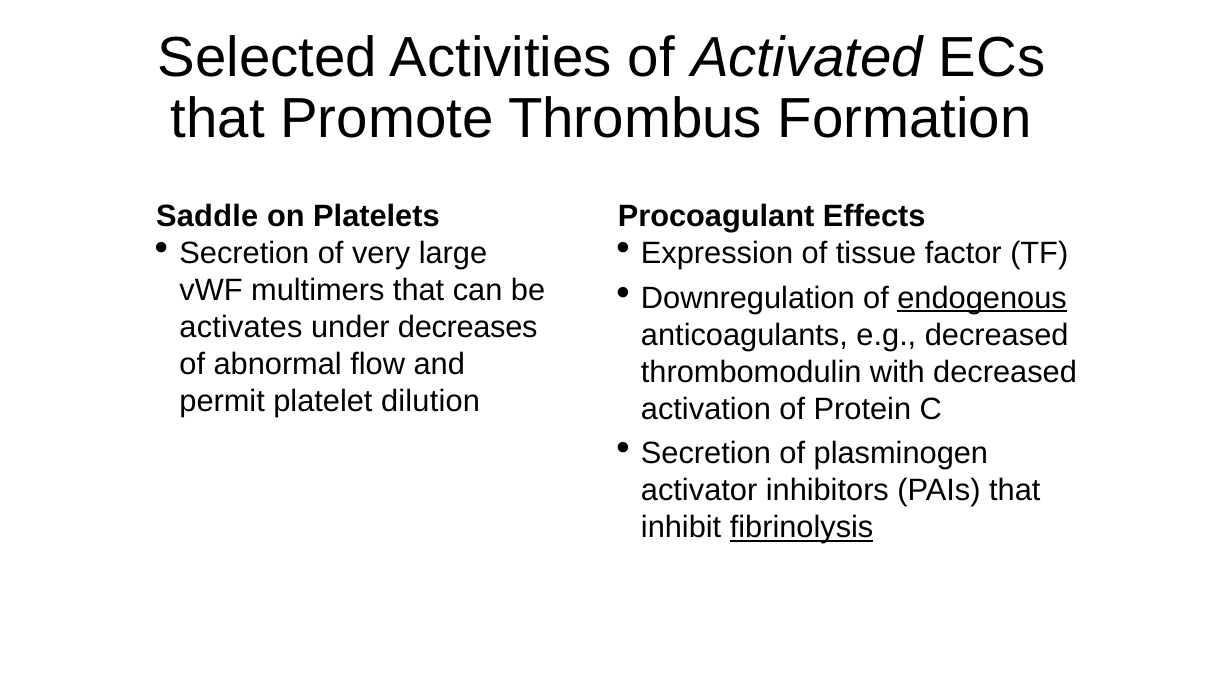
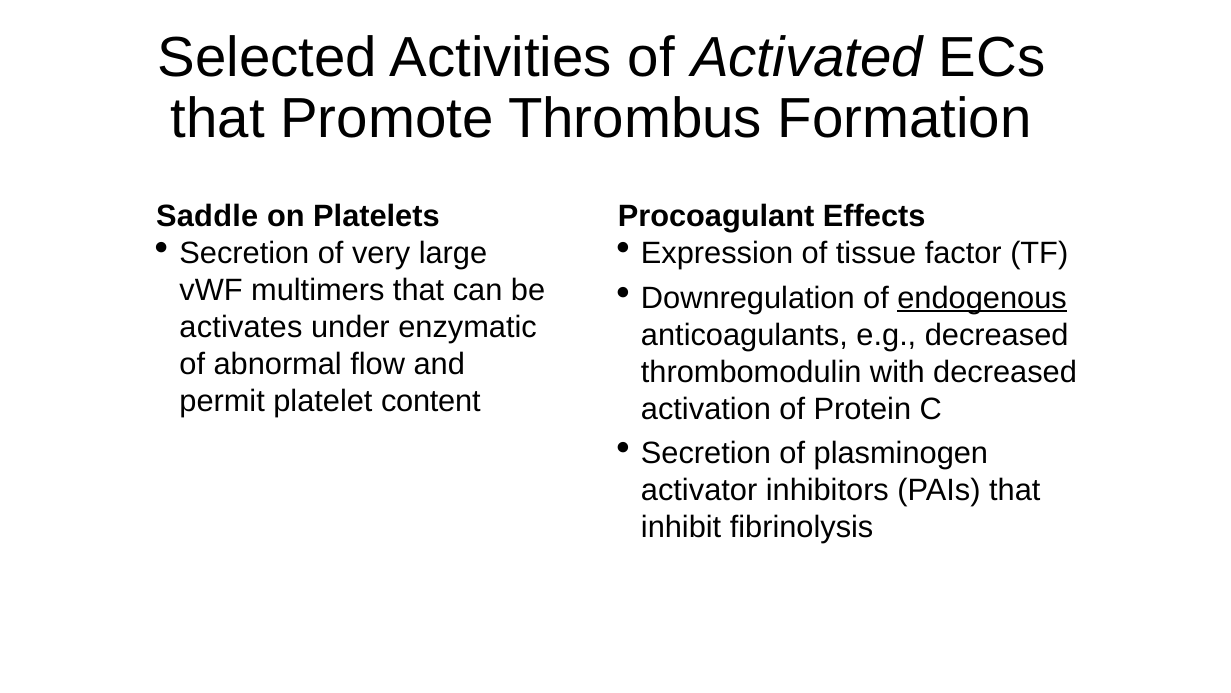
decreases: decreases -> enzymatic
dilution: dilution -> content
fibrinolysis underline: present -> none
